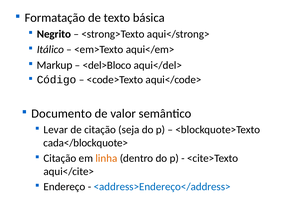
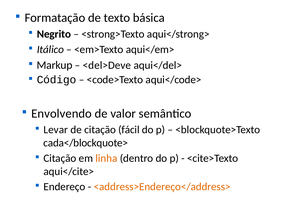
<del>Bloco: <del>Bloco -> <del>Deve
Documento: Documento -> Envolvendo
seja: seja -> fácil
<address>Endereço</address> colour: blue -> orange
